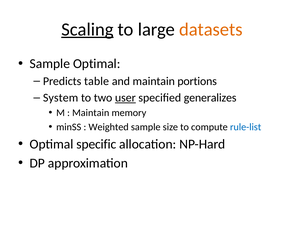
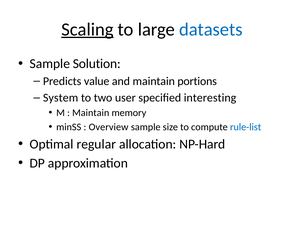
datasets colour: orange -> blue
Sample Optimal: Optimal -> Solution
table: table -> value
user underline: present -> none
generalizes: generalizes -> interesting
Weighted: Weighted -> Overview
specific: specific -> regular
